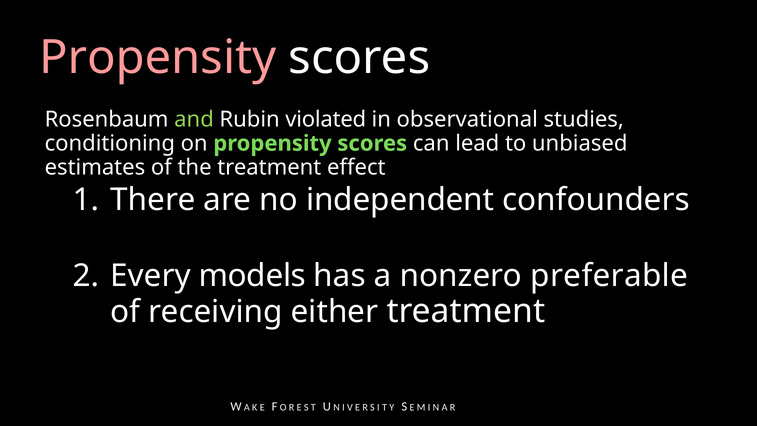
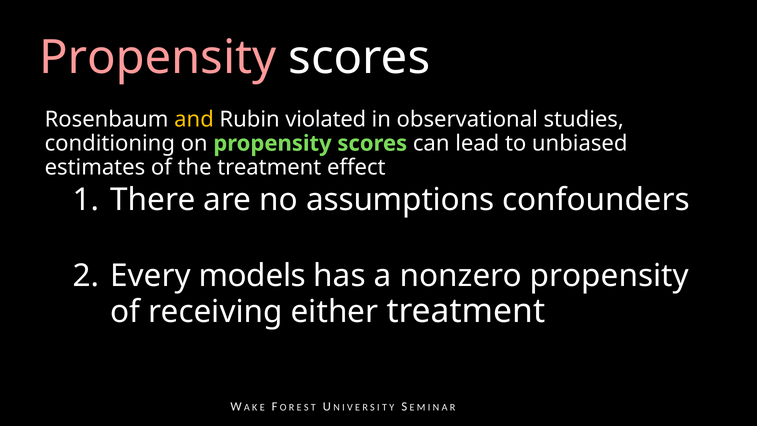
and colour: light green -> yellow
independent: independent -> assumptions
nonzero preferable: preferable -> propensity
